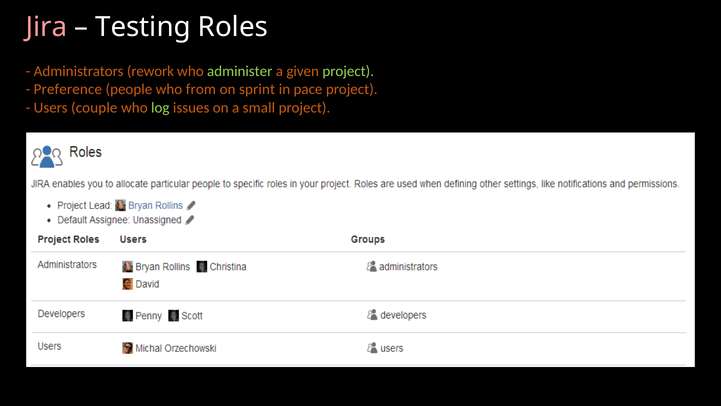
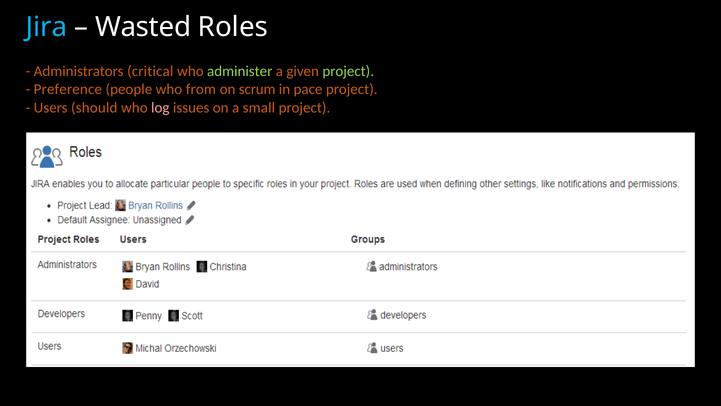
Jira colour: pink -> light blue
Testing: Testing -> Wasted
rework: rework -> critical
sprint: sprint -> scrum
couple: couple -> should
log colour: light green -> pink
